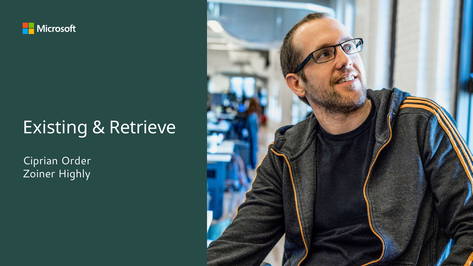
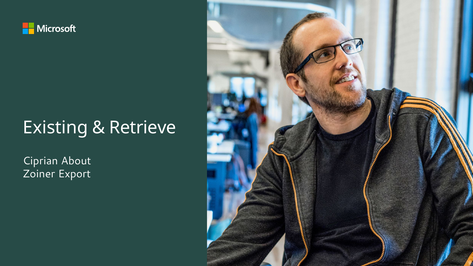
Order: Order -> About
Highly: Highly -> Export
